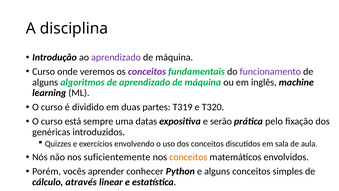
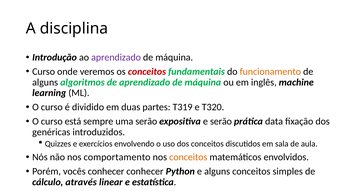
conceitos at (147, 71) colour: purple -> red
funcionamento colour: purple -> orange
uma datas: datas -> serão
pelo: pelo -> data
suficientemente: suficientemente -> comportamento
vocês aprender: aprender -> conhecer
